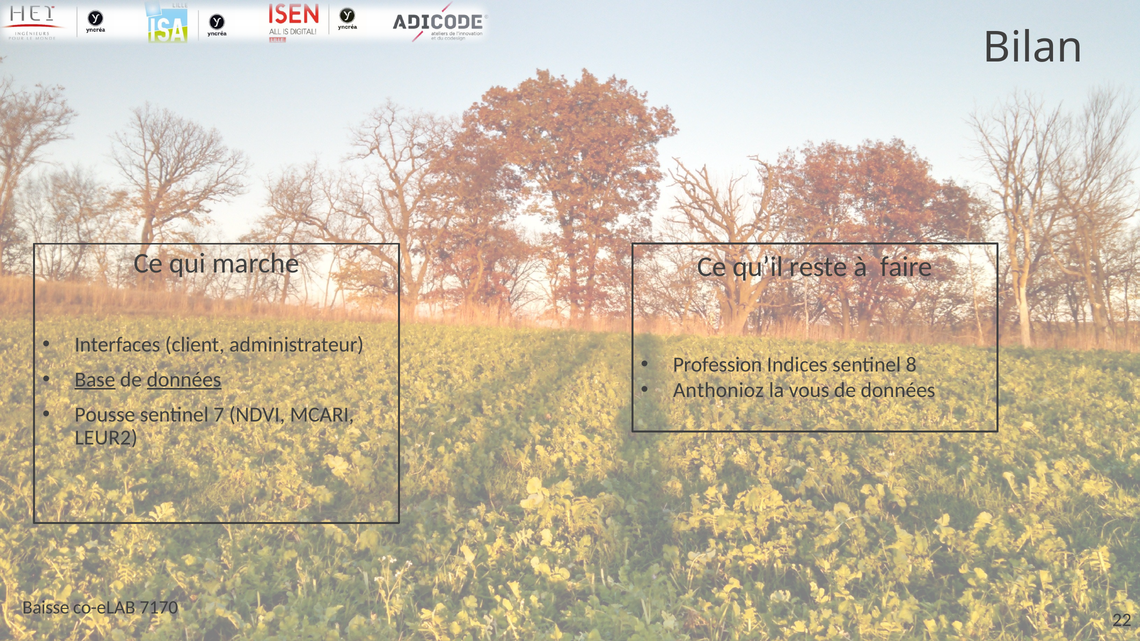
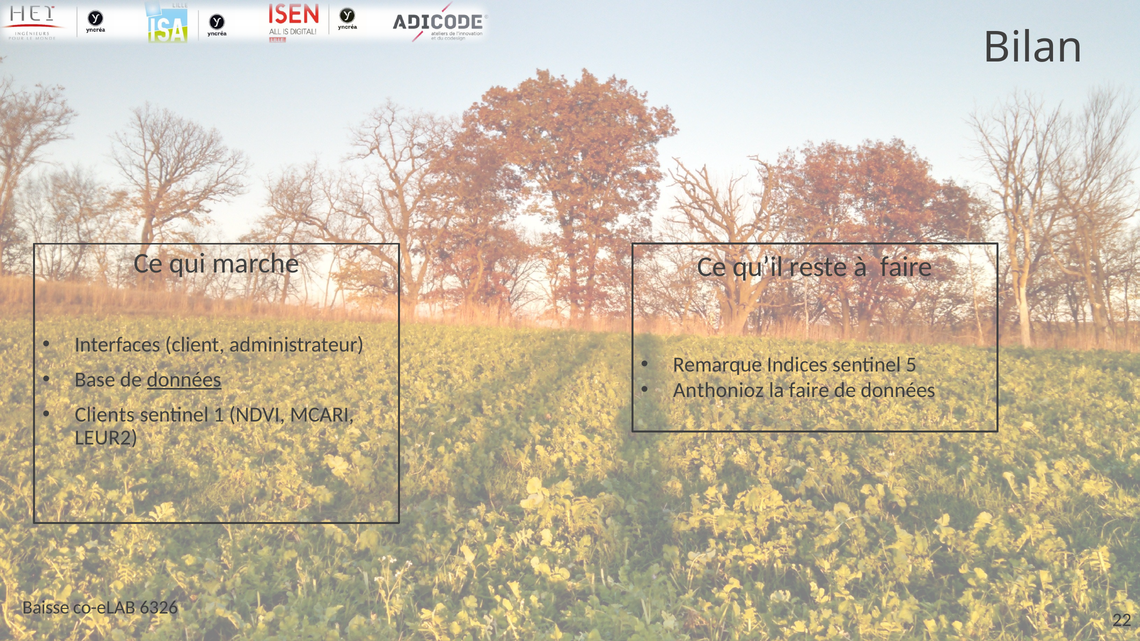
Profession: Profession -> Remarque
8: 8 -> 5
Base underline: present -> none
la vous: vous -> faire
Pousse: Pousse -> Clients
7: 7 -> 1
7170: 7170 -> 6326
